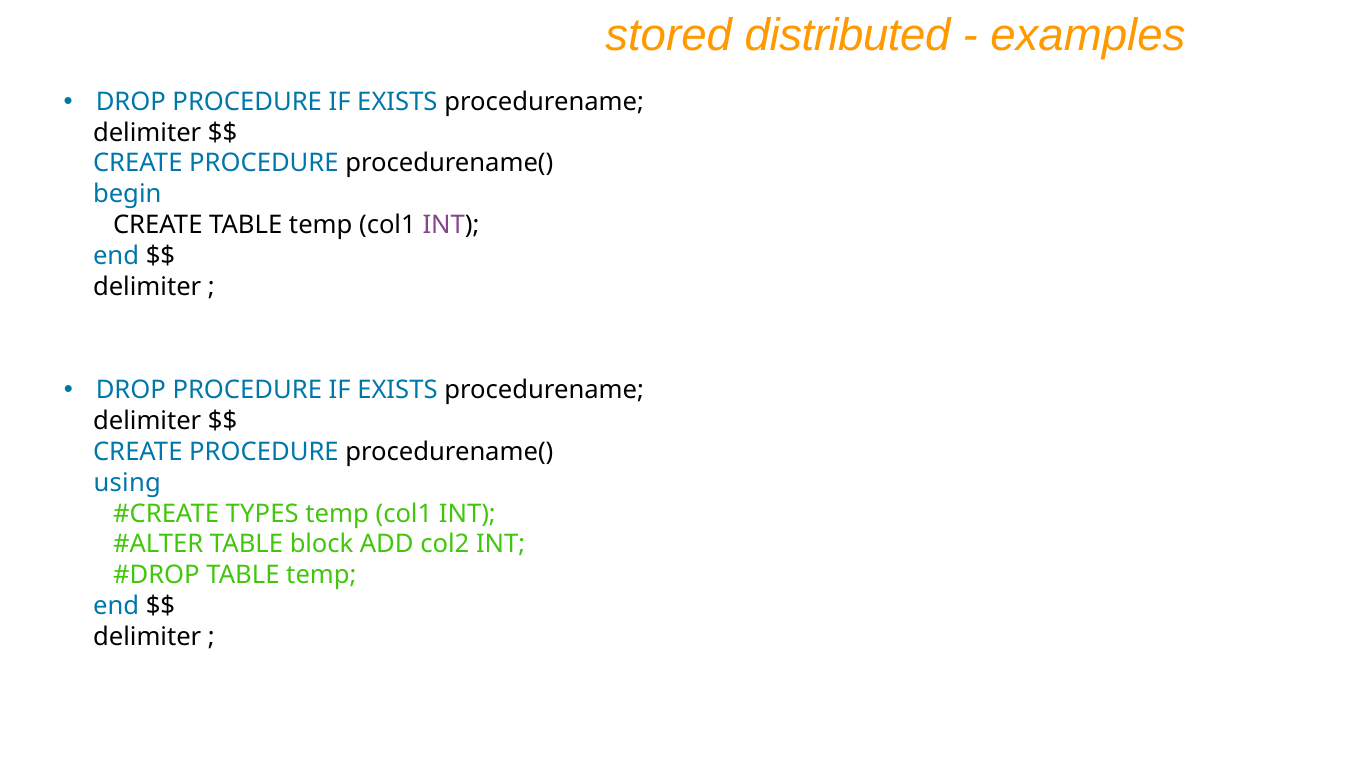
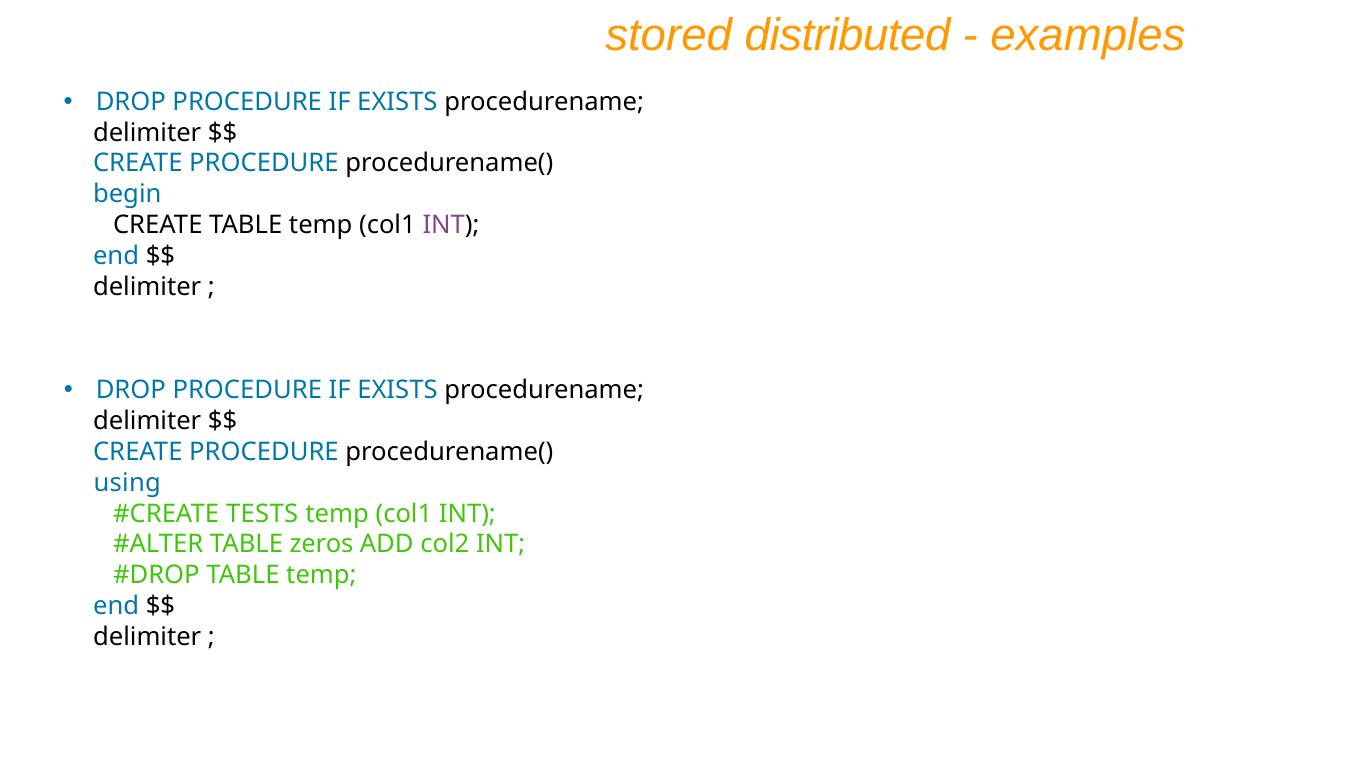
TYPES: TYPES -> TESTS
block: block -> zeros
